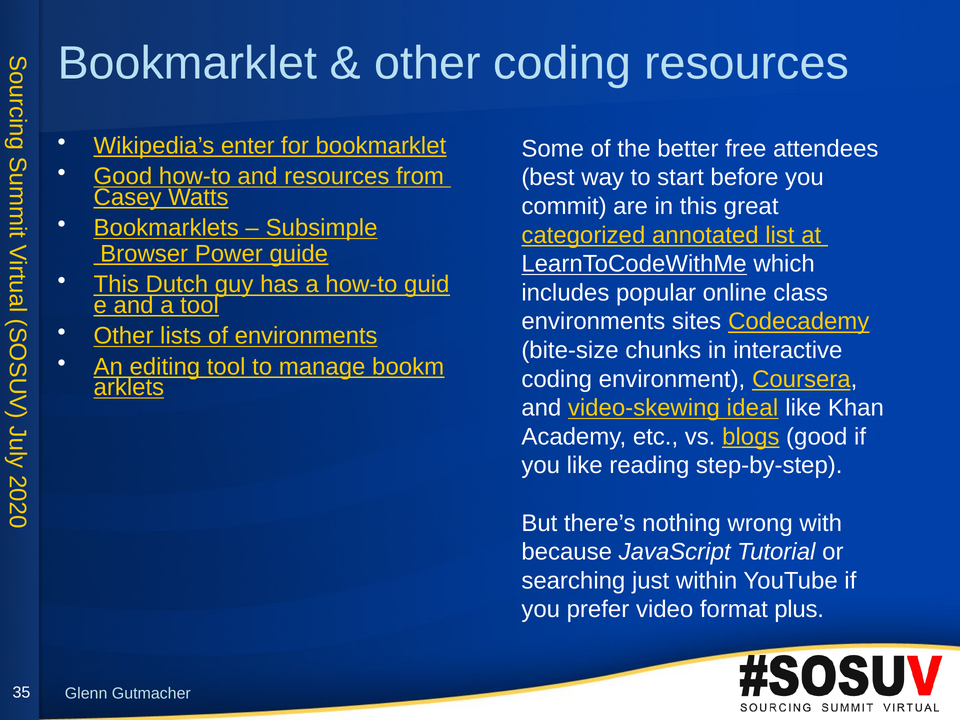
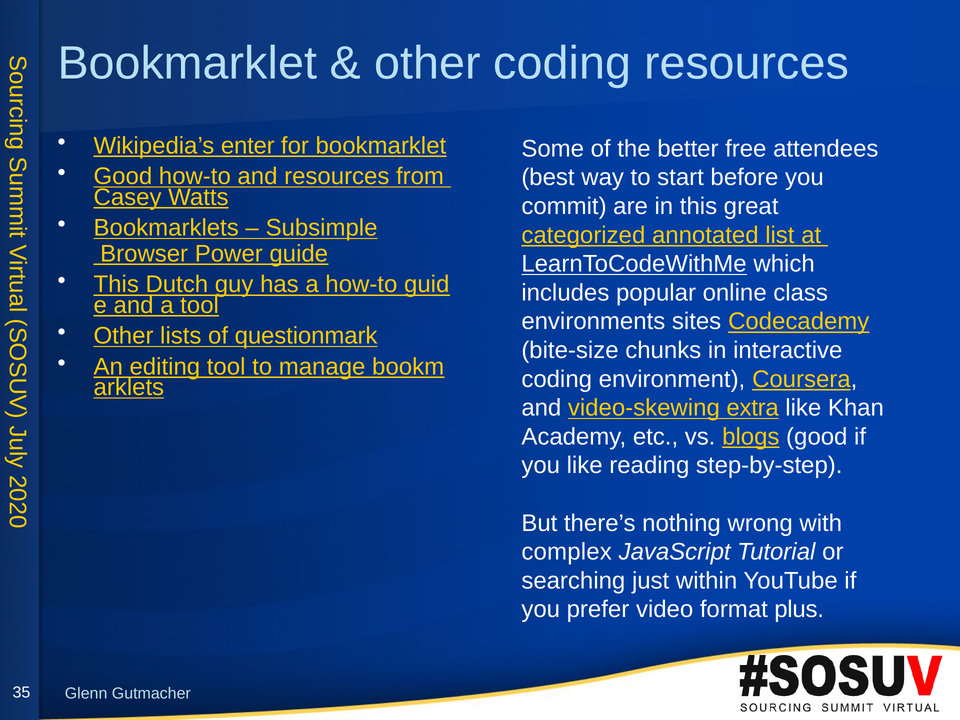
of environments: environments -> questionmark
ideal: ideal -> extra
because: because -> complex
